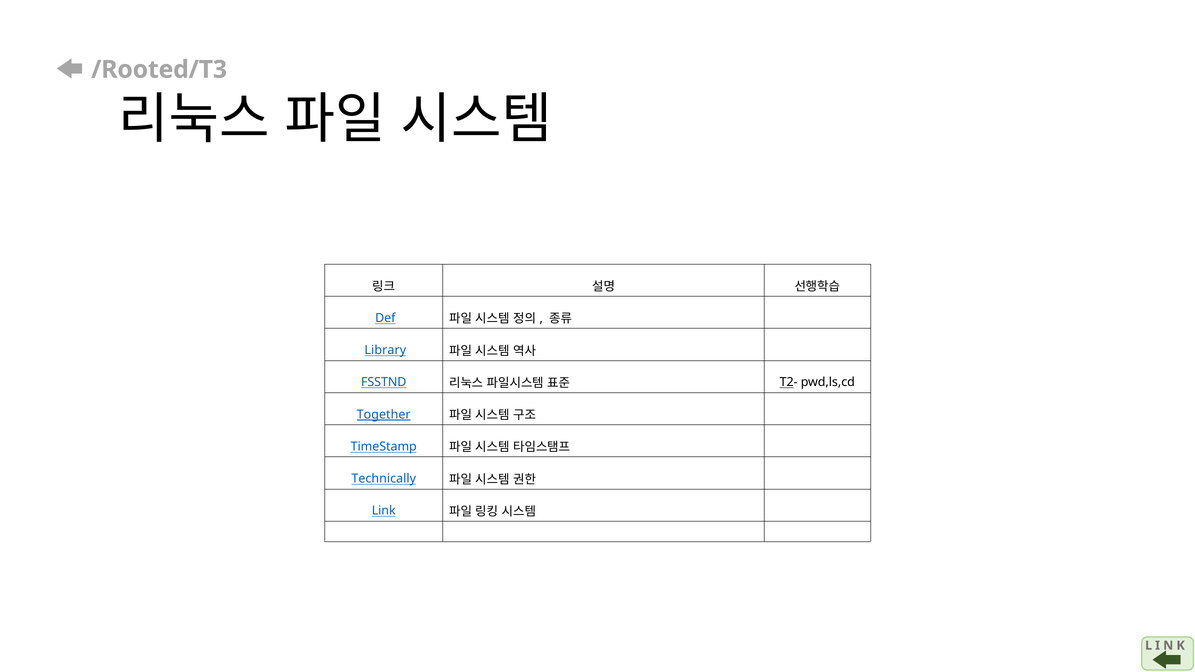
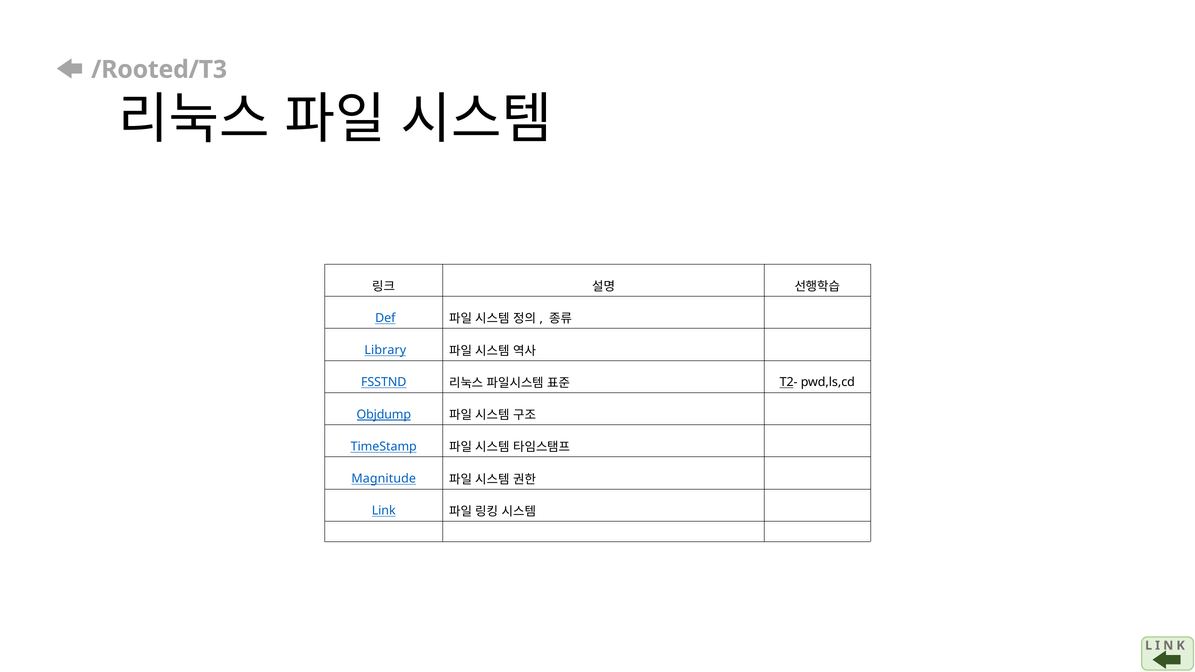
Together: Together -> Objdump
Technically: Technically -> Magnitude
